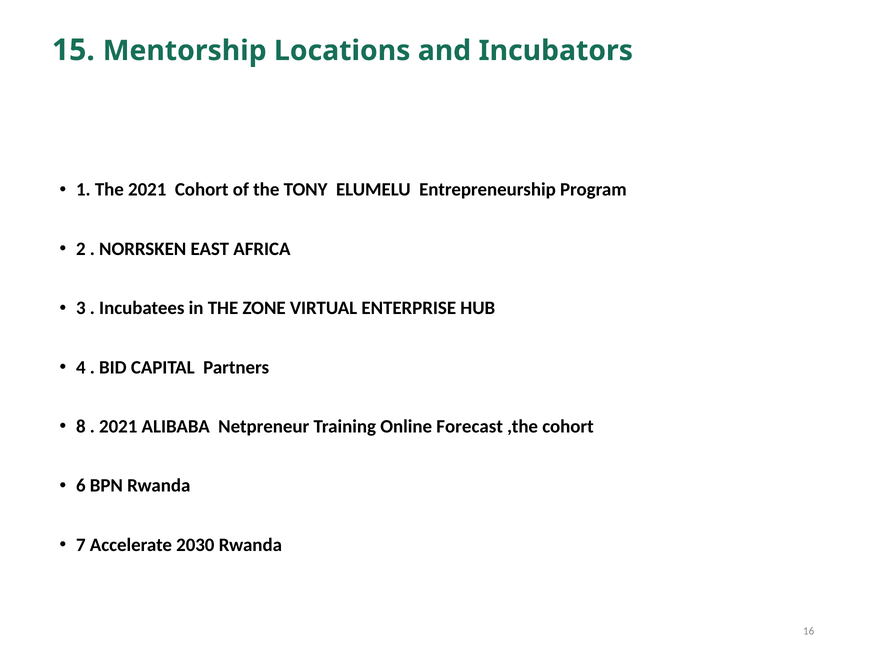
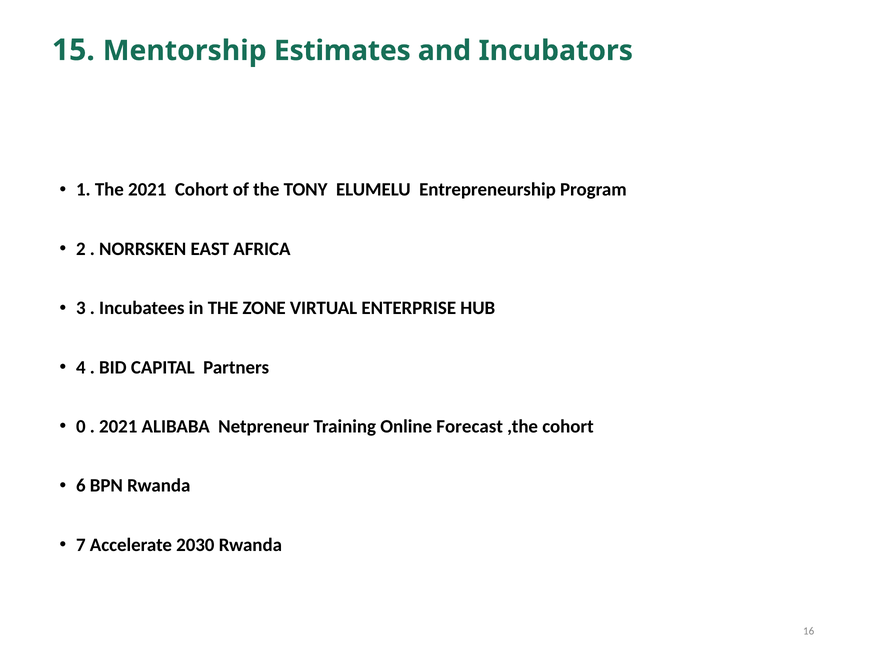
Locations: Locations -> Estimates
8: 8 -> 0
